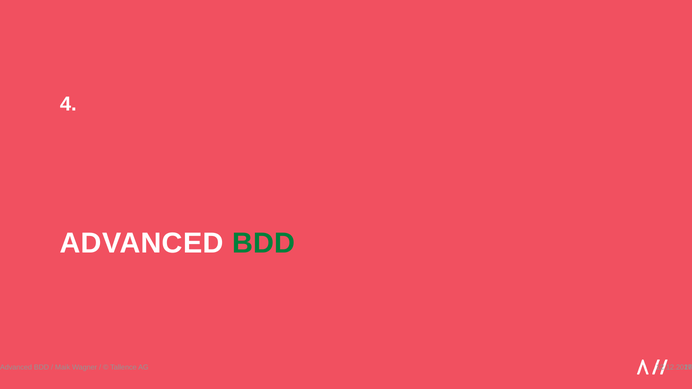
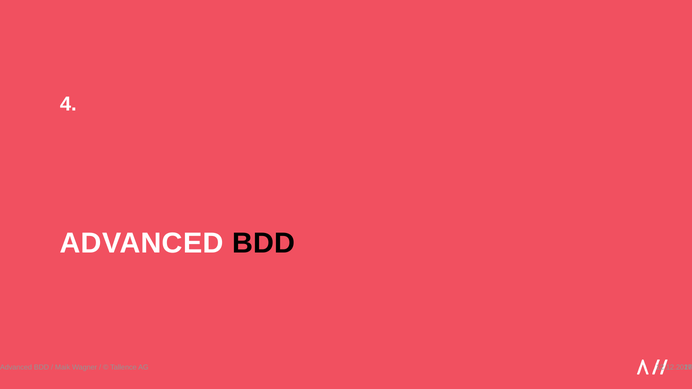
BDD at (264, 244) colour: green -> black
